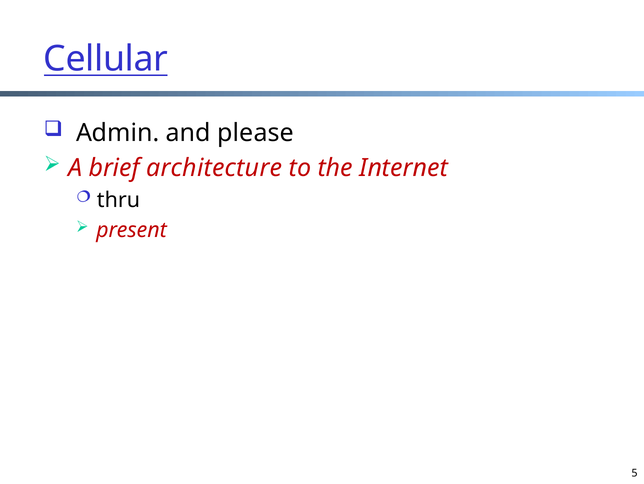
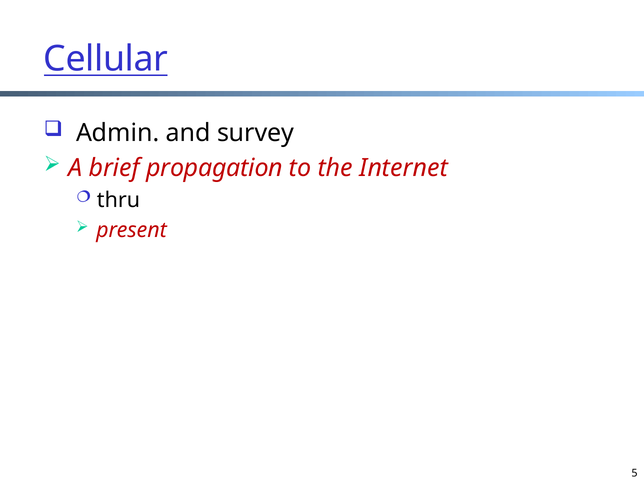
please: please -> survey
architecture: architecture -> propagation
